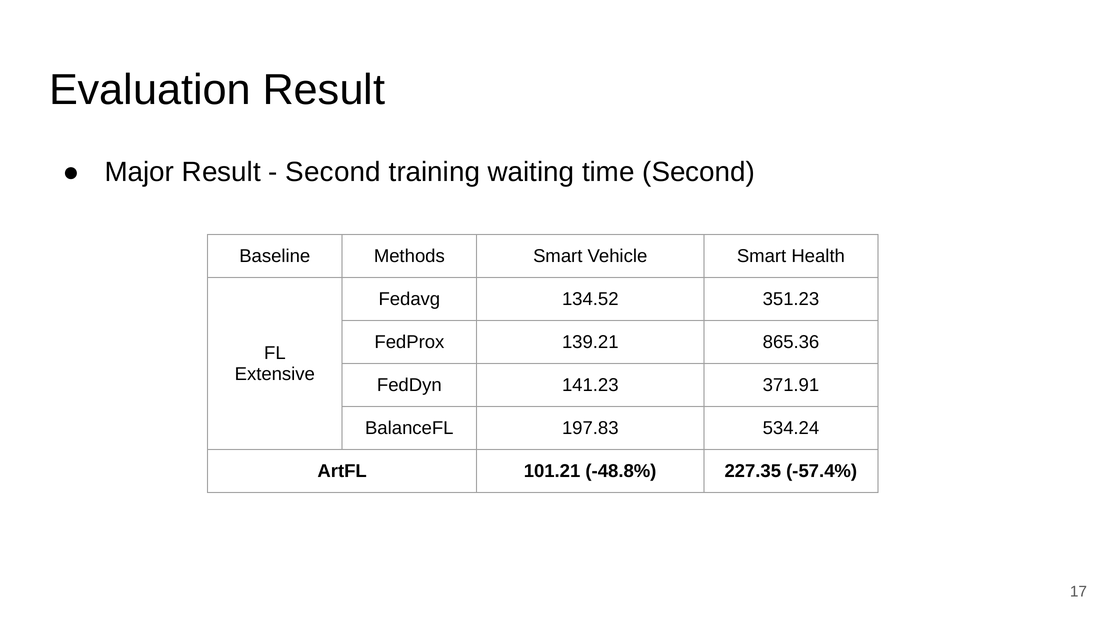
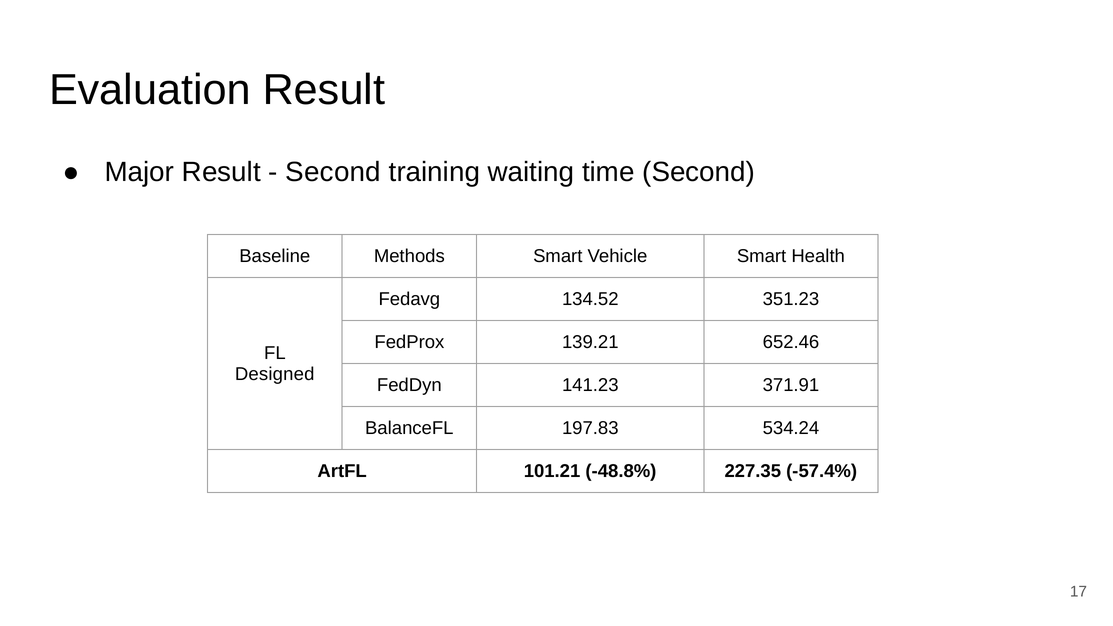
865.36: 865.36 -> 652.46
Extensive: Extensive -> Designed
